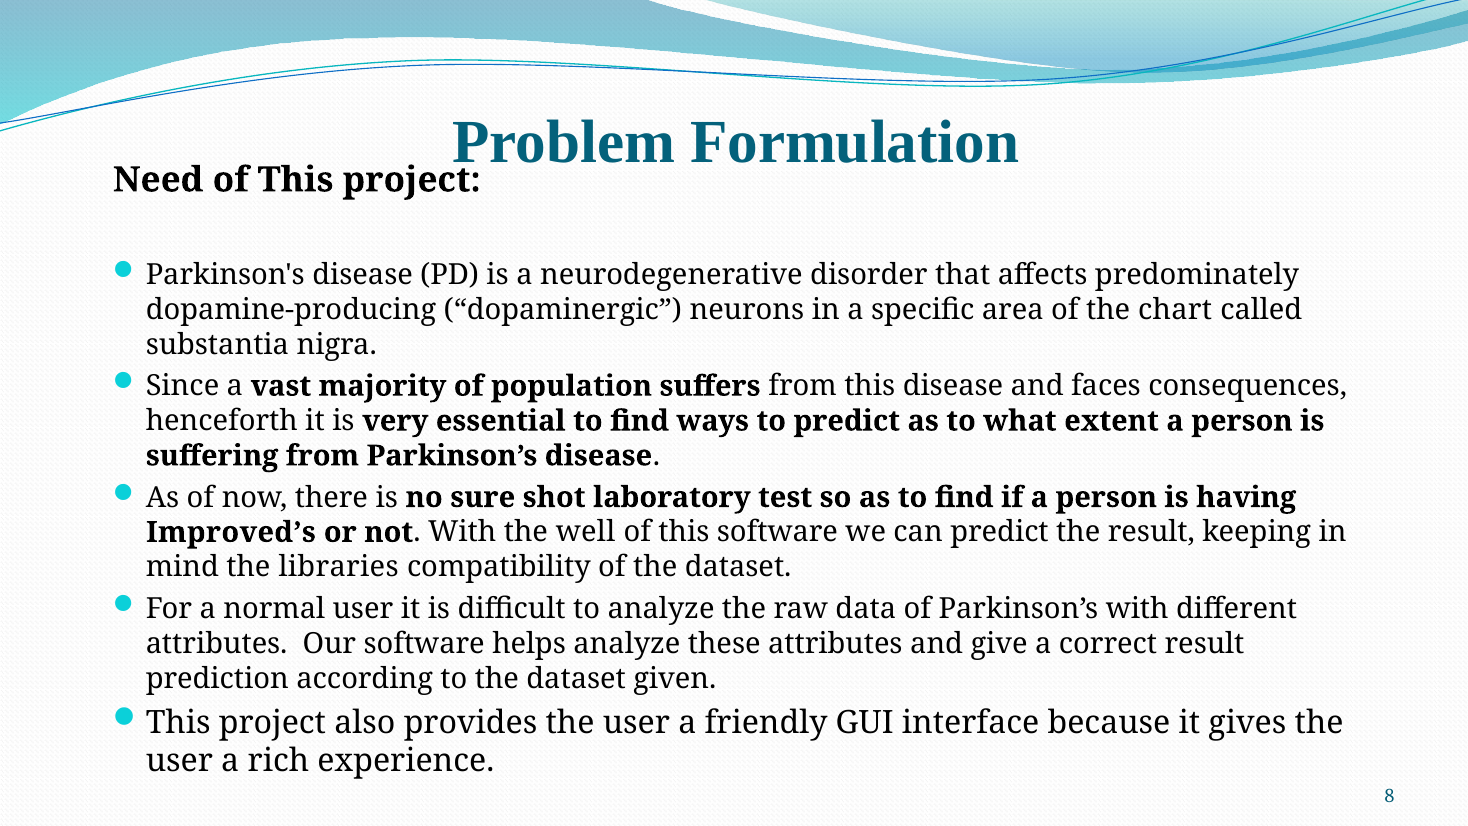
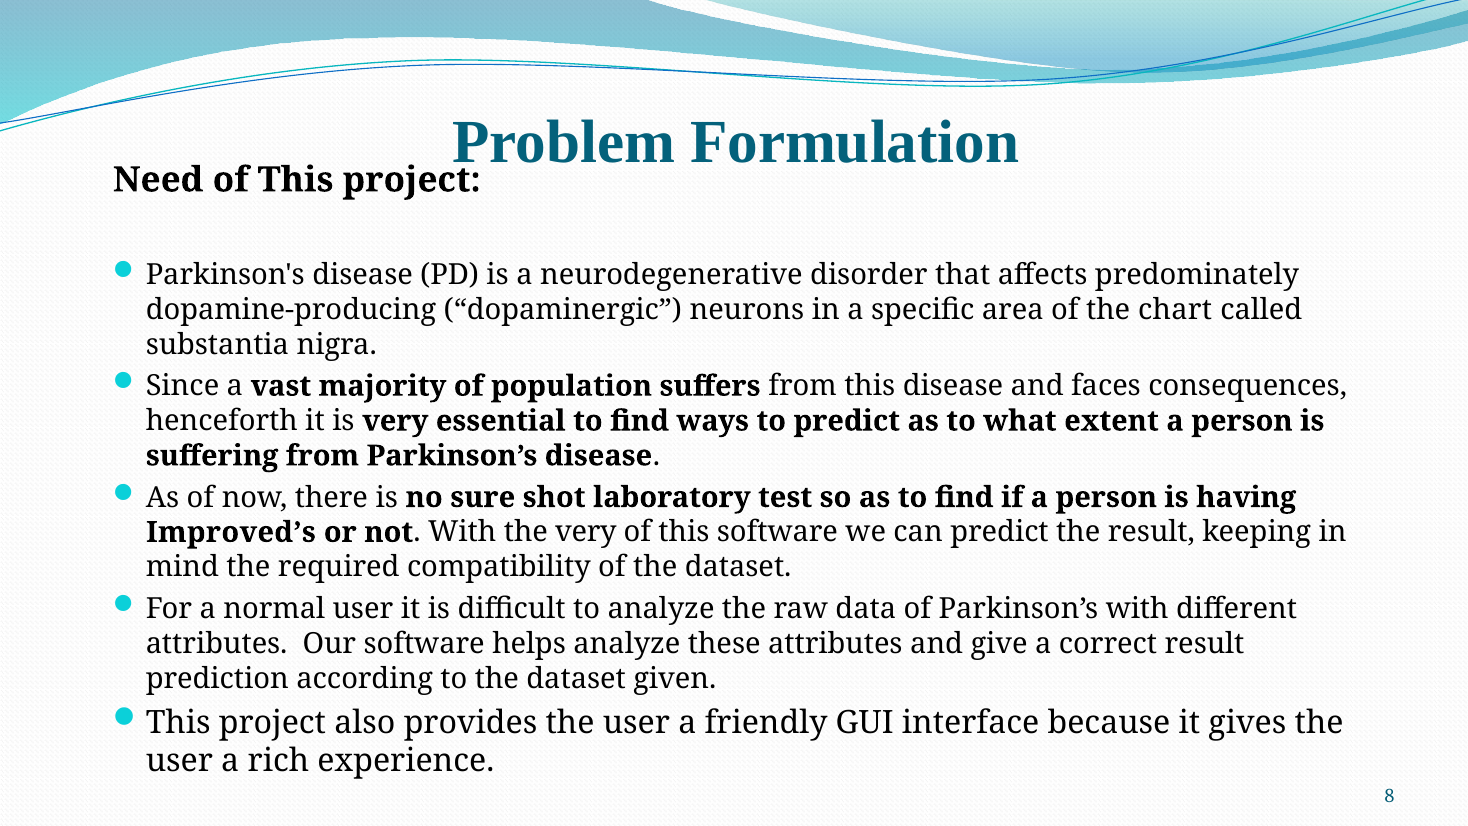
the well: well -> very
libraries: libraries -> required
